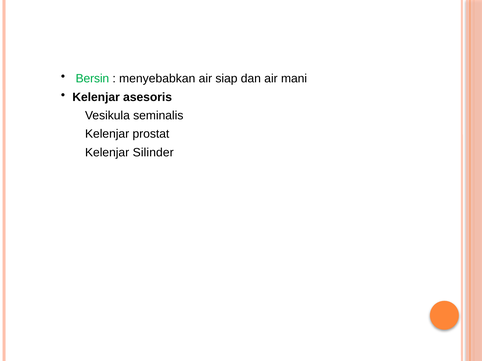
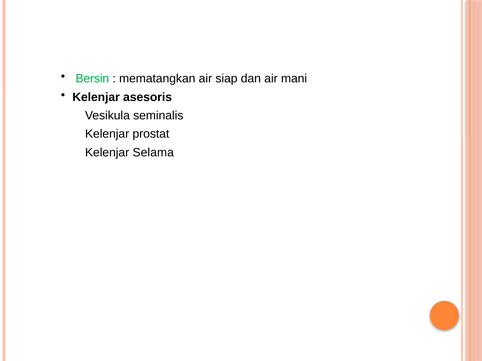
menyebabkan: menyebabkan -> mematangkan
Silinder: Silinder -> Selama
